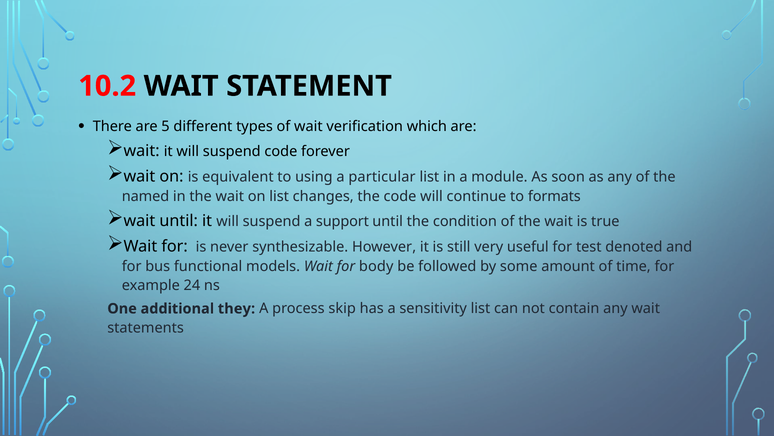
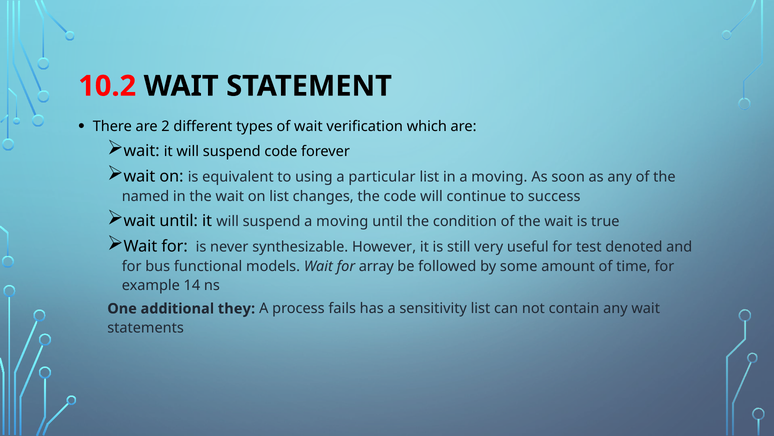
5: 5 -> 2
in a module: module -> moving
formats: formats -> success
suspend a support: support -> moving
body: body -> array
24: 24 -> 14
skip: skip -> fails
